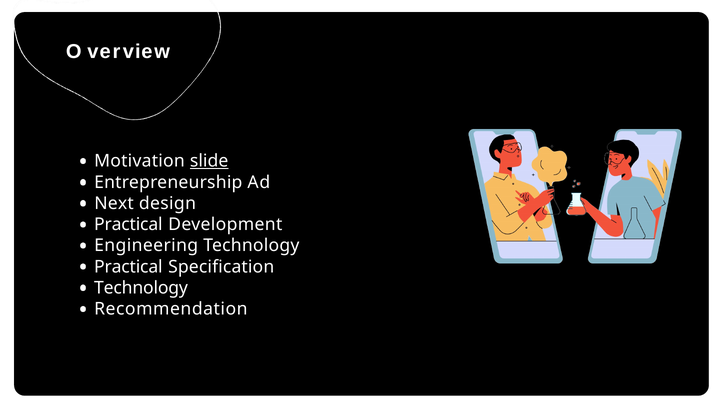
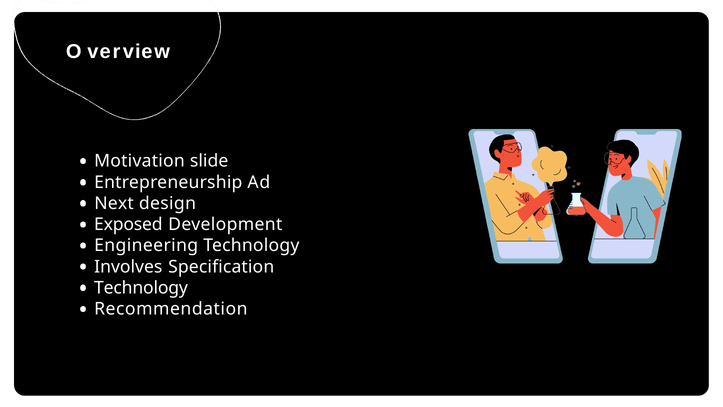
slide underline: present -> none
Practical at (128, 224): Practical -> Exposed
Practical at (128, 266): Practical -> Involves
